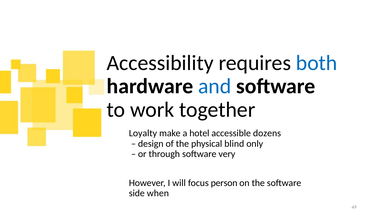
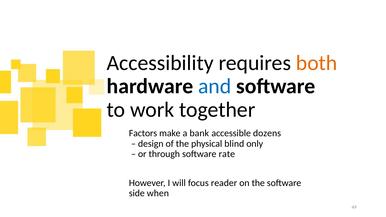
both colour: blue -> orange
Loyalty: Loyalty -> Factors
hotel: hotel -> bank
very: very -> rate
person: person -> reader
